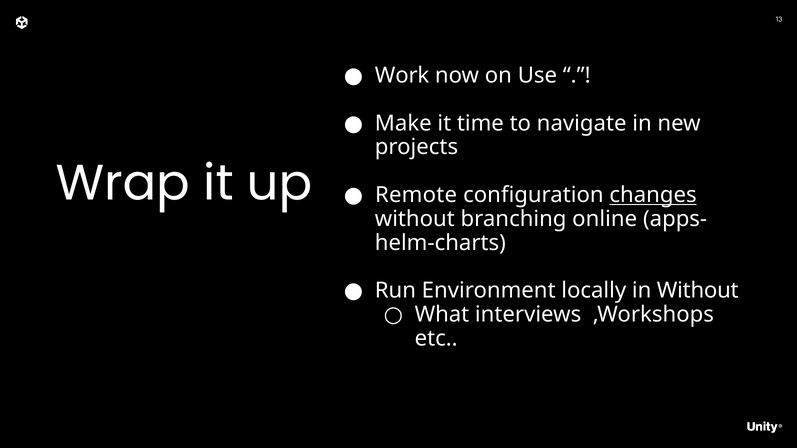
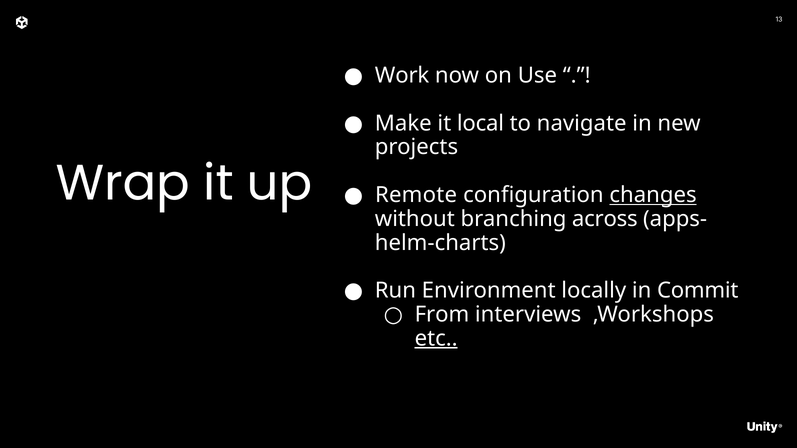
time: time -> local
online: online -> across
in Without: Without -> Commit
What: What -> From
etc underline: none -> present
